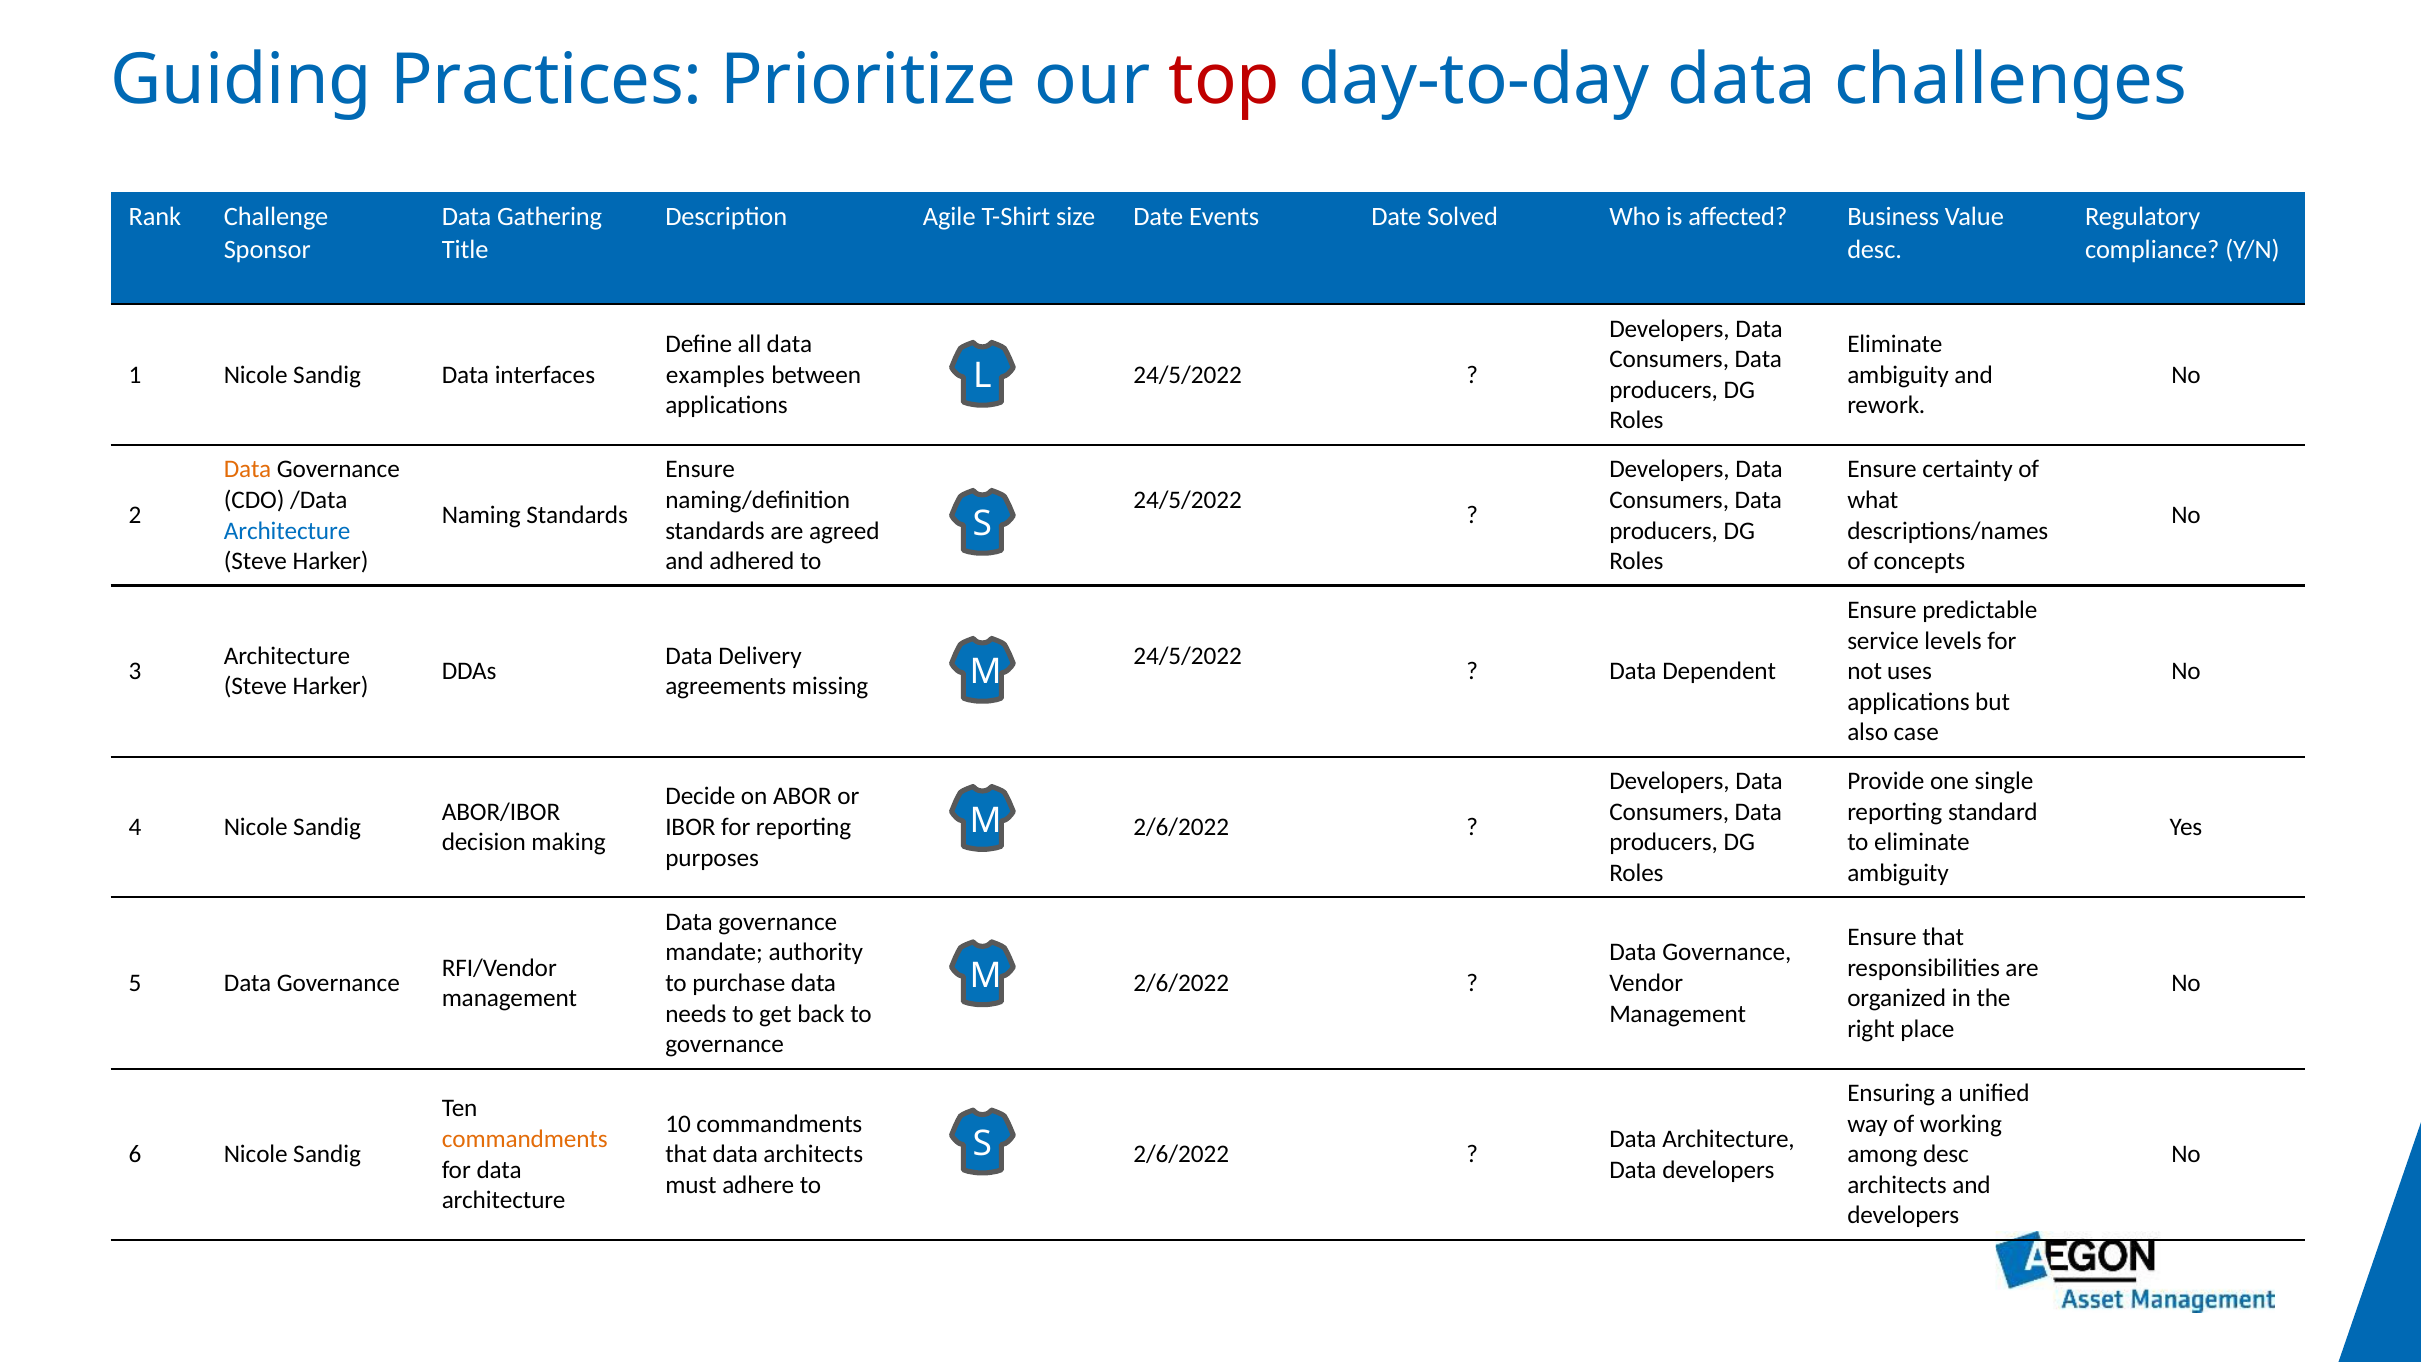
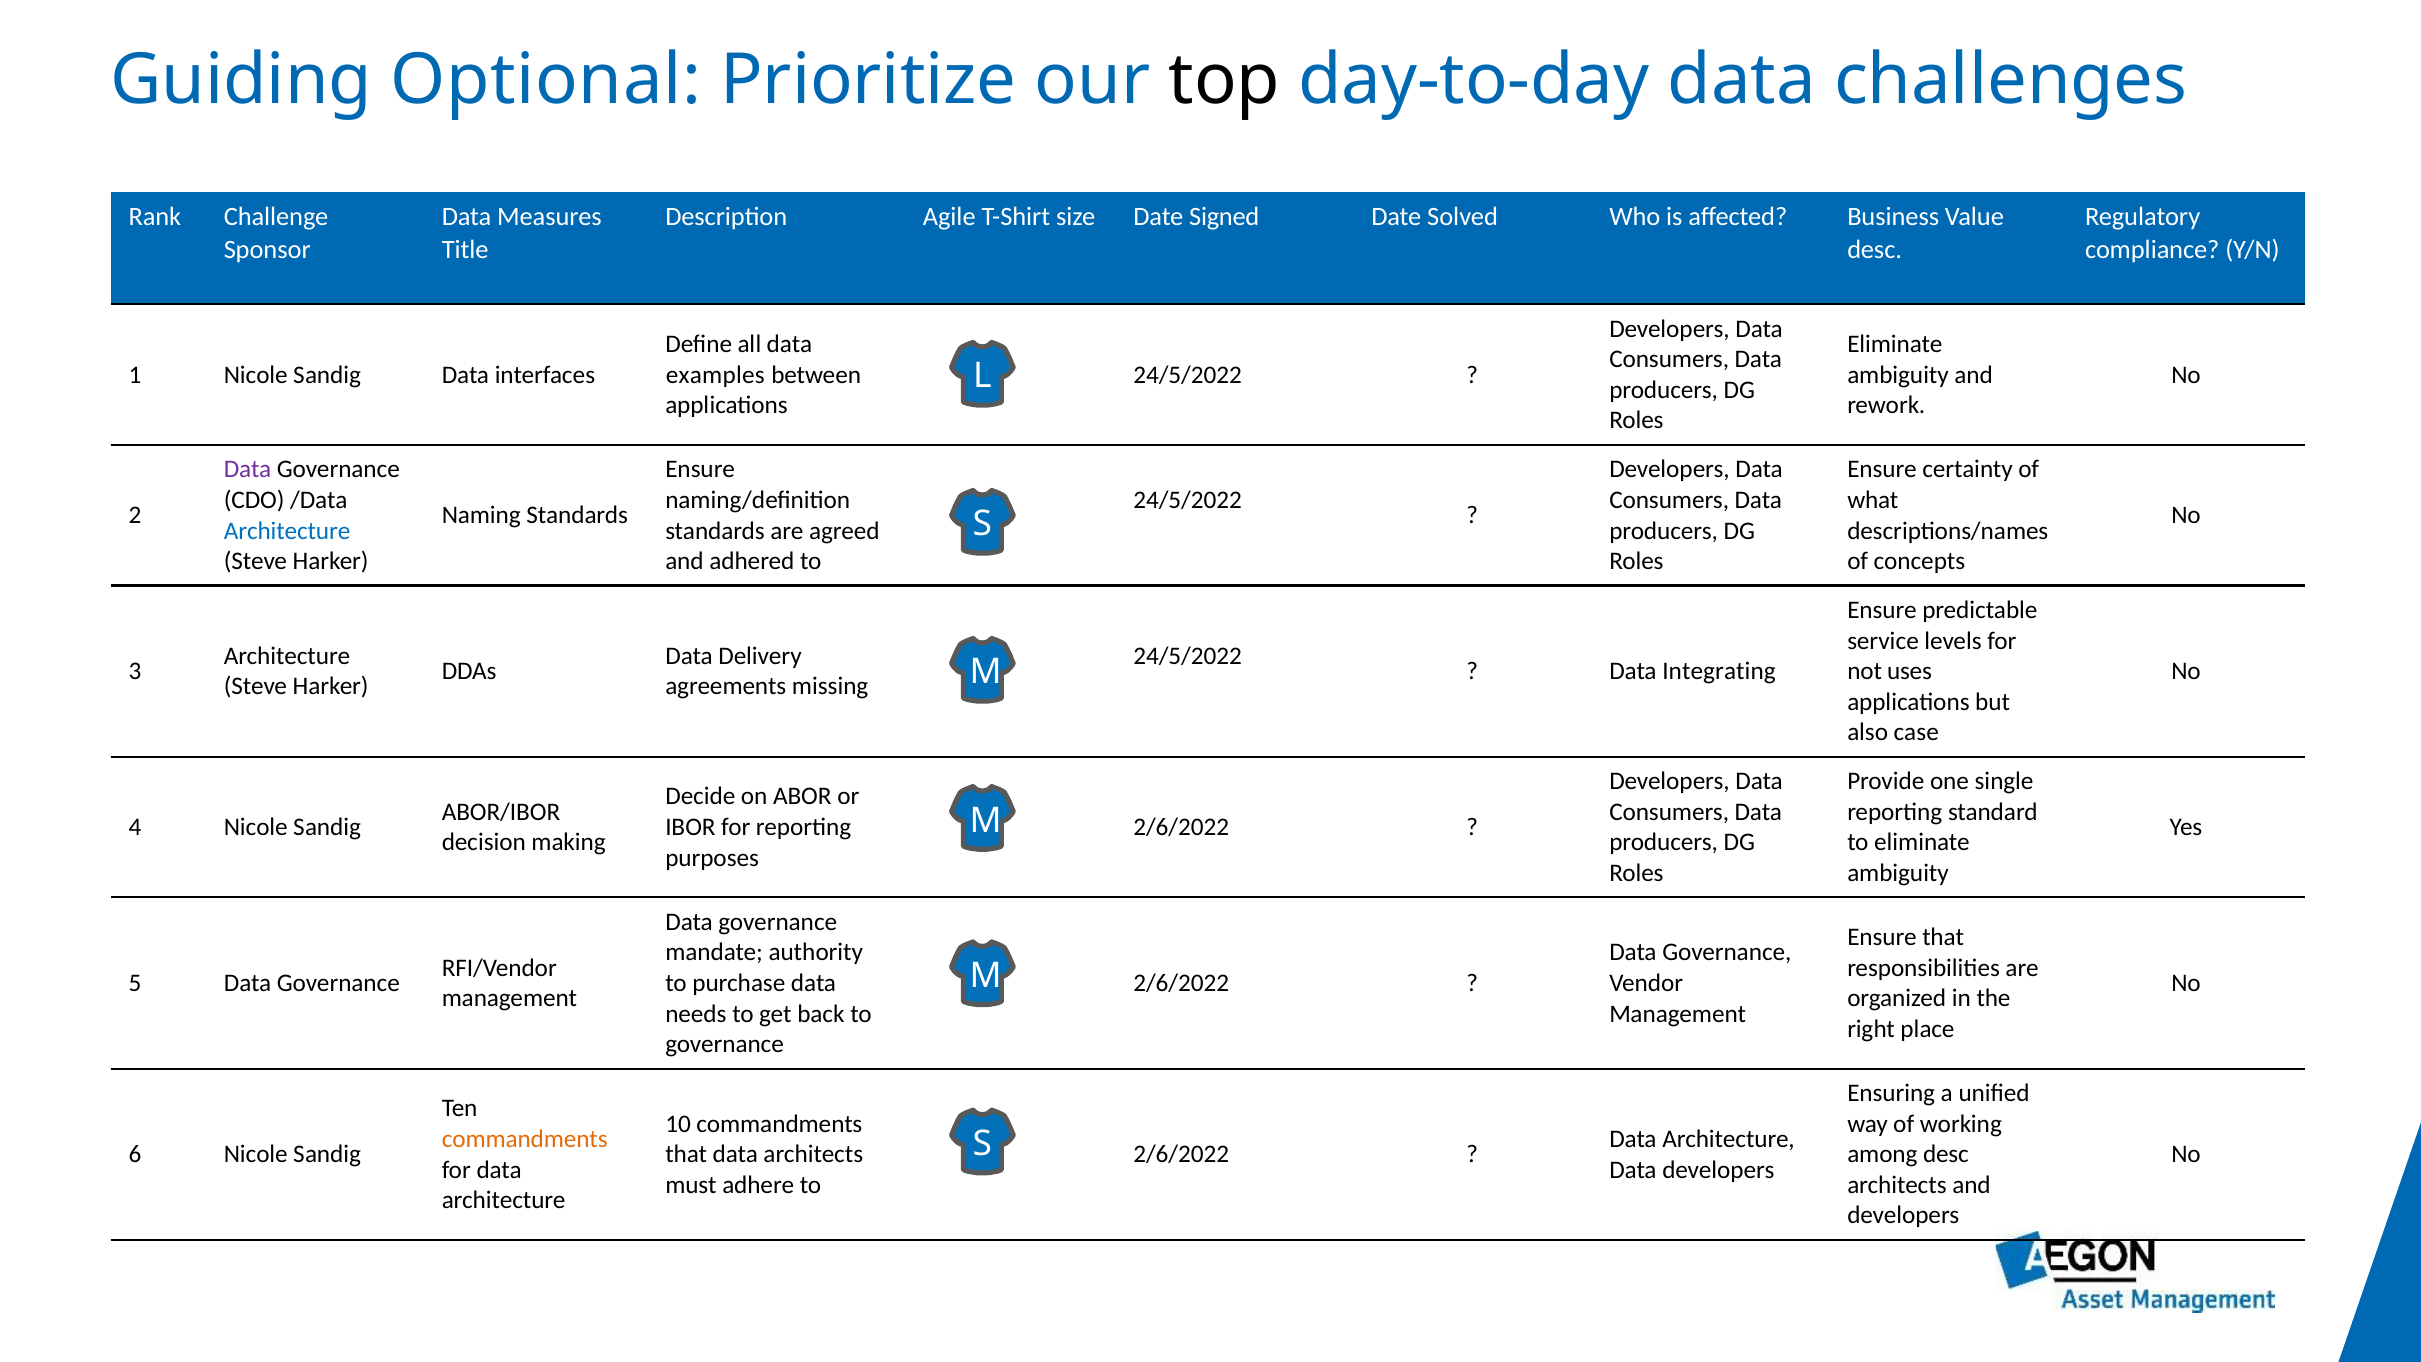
Practices: Practices -> Optional
top colour: red -> black
Gathering: Gathering -> Measures
Events: Events -> Signed
Data at (248, 469) colour: orange -> purple
Dependent: Dependent -> Integrating
